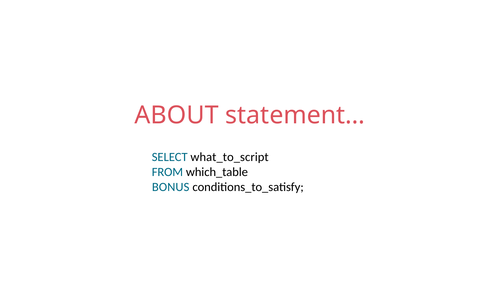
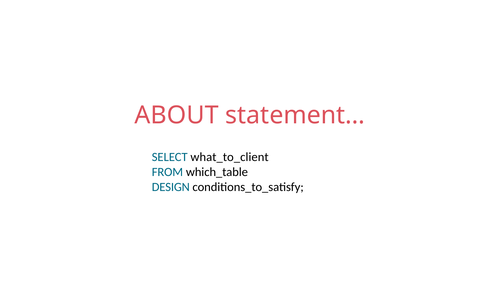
what_to_script: what_to_script -> what_to_client
BONUS: BONUS -> DESIGN
